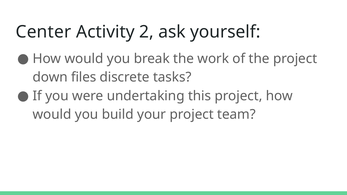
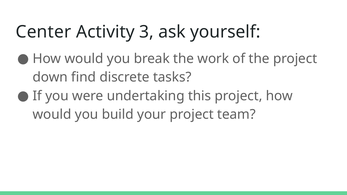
2: 2 -> 3
files: files -> find
